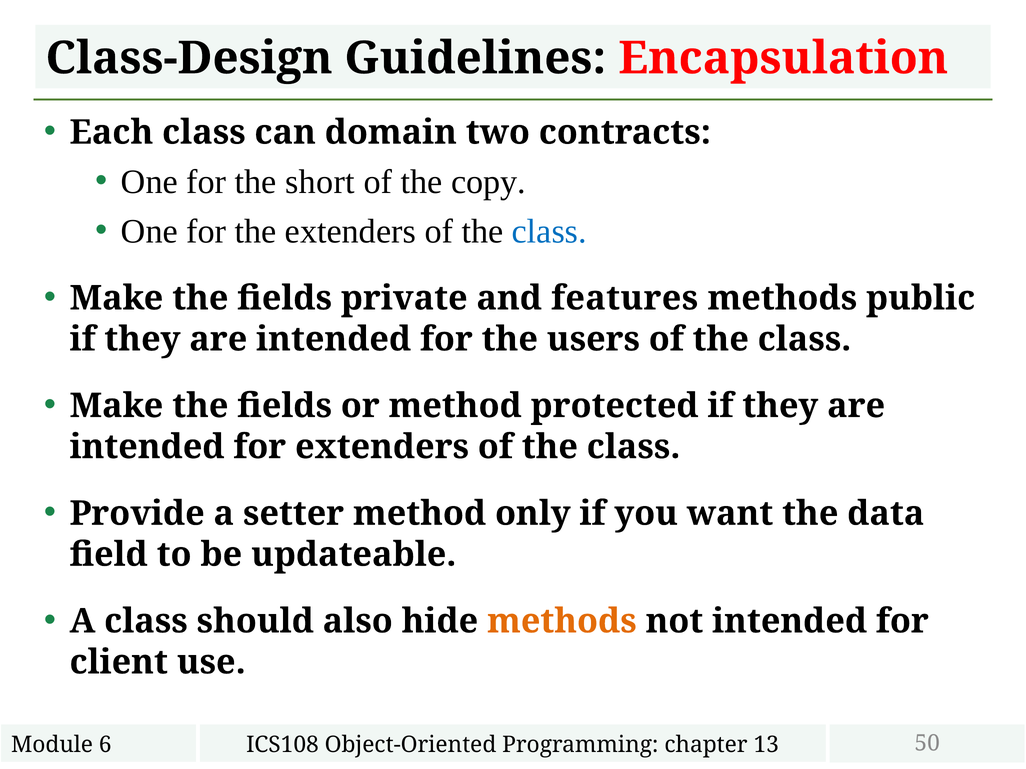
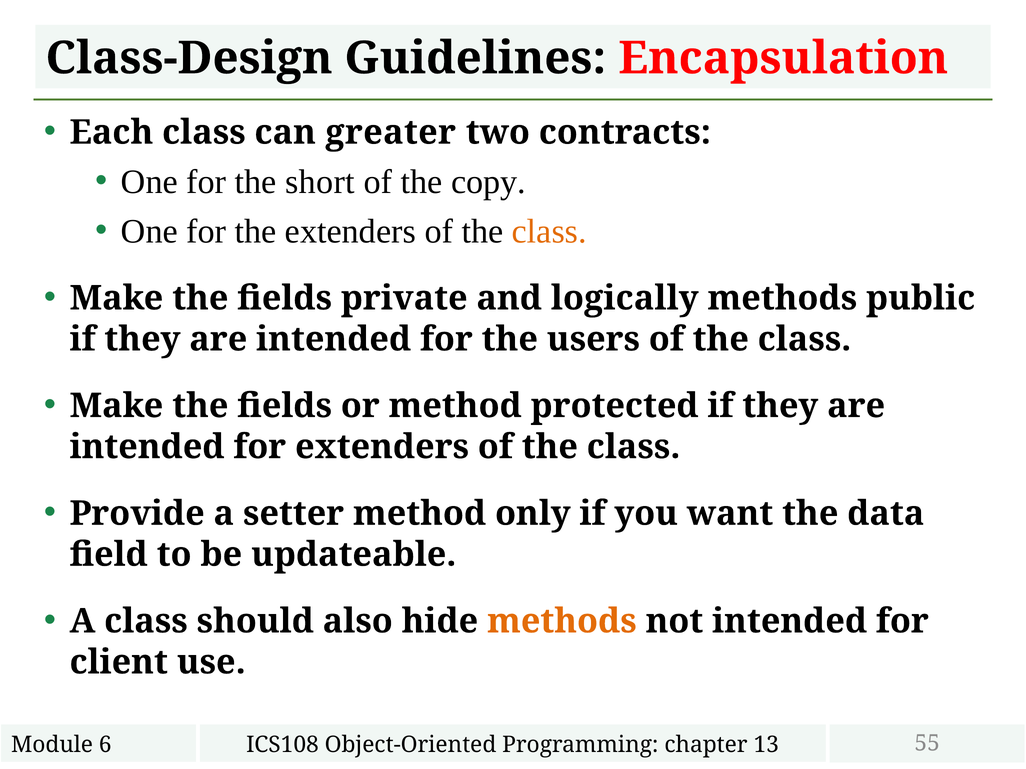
domain: domain -> greater
class at (549, 232) colour: blue -> orange
features: features -> logically
50: 50 -> 55
